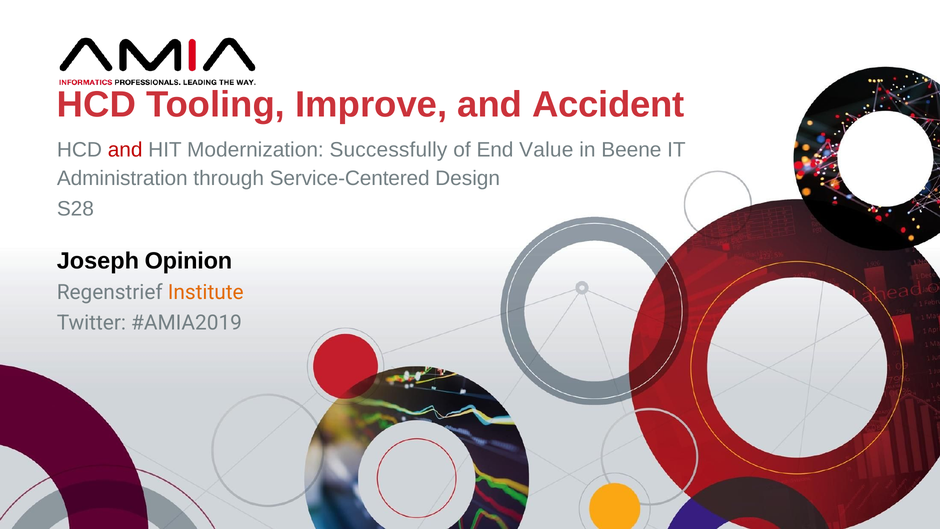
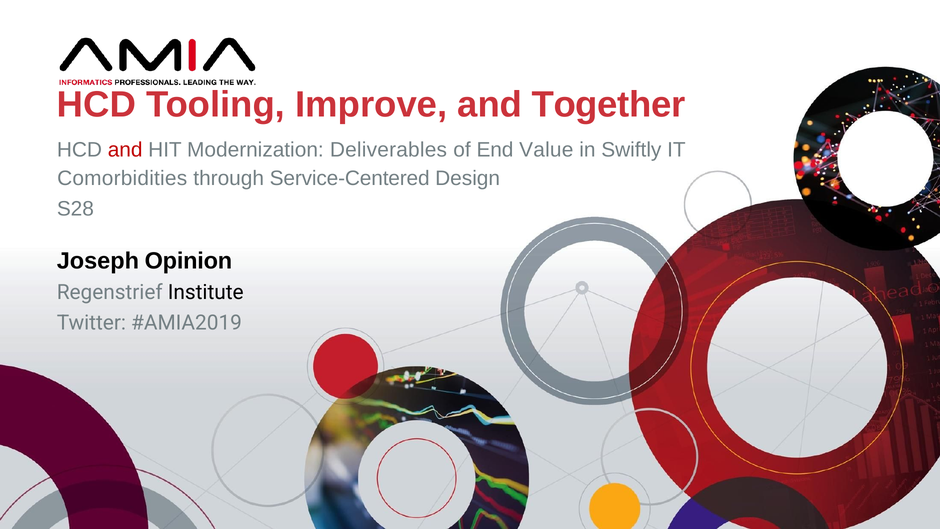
Accident: Accident -> Together
Successfully: Successfully -> Deliverables
Beene: Beene -> Swiftly
Administration: Administration -> Comorbidities
Institute colour: orange -> black
